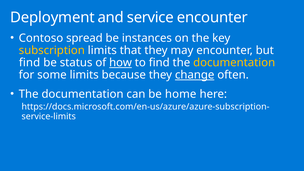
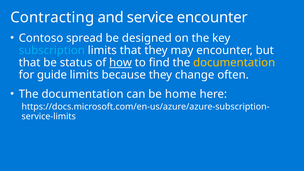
Deployment: Deployment -> Contracting
instances: instances -> designed
subscription colour: yellow -> light blue
find at (30, 63): find -> that
some: some -> guide
change underline: present -> none
